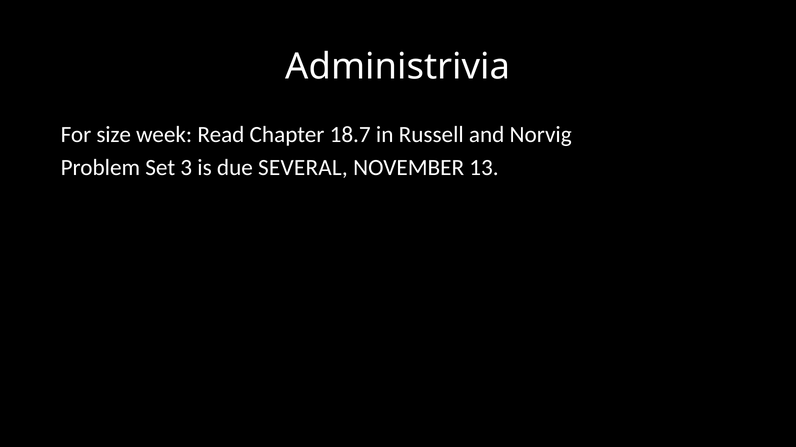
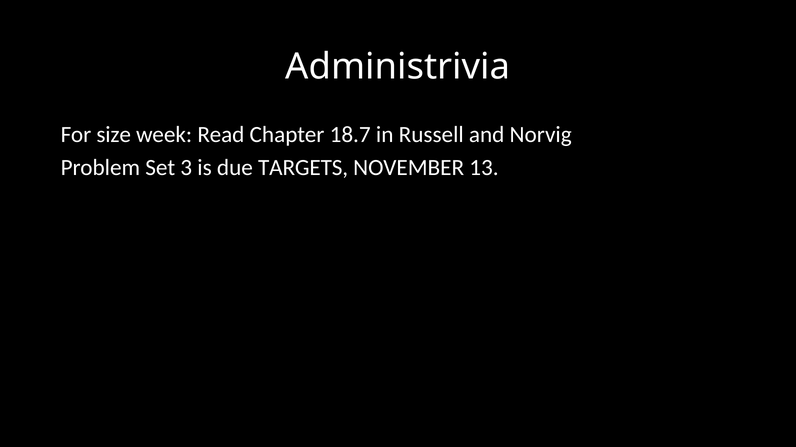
SEVERAL: SEVERAL -> TARGETS
